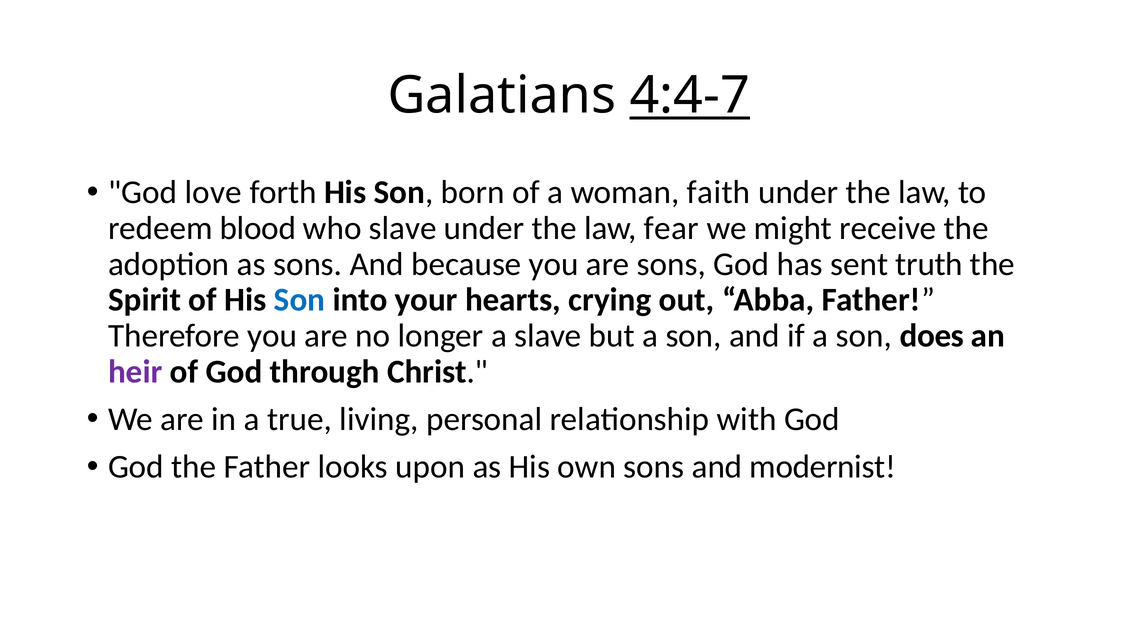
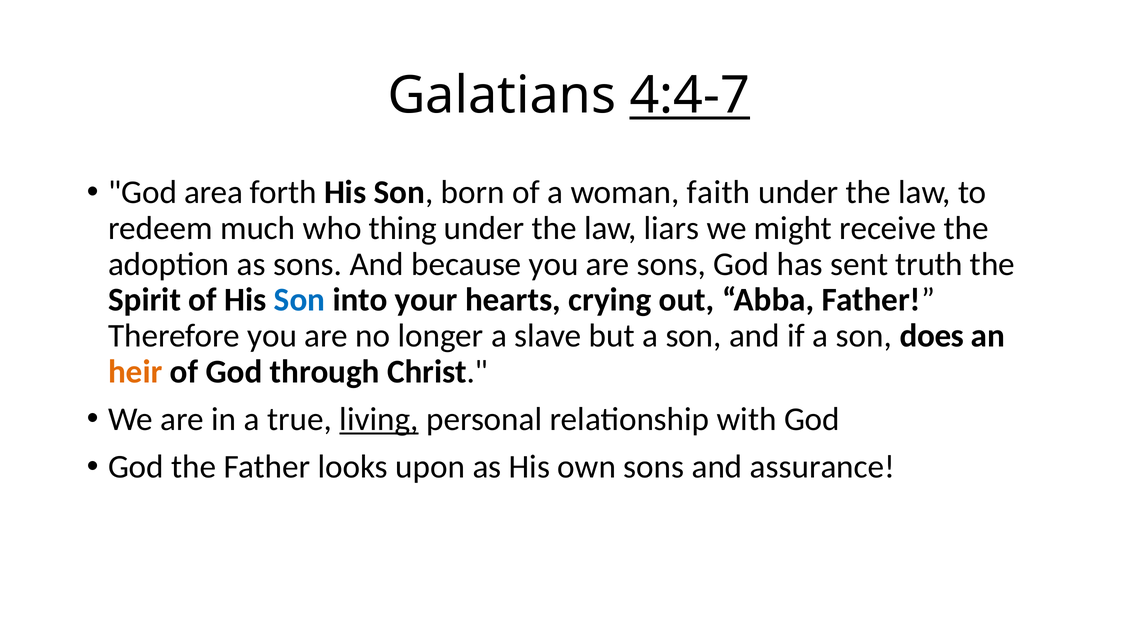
love: love -> area
blood: blood -> much
who slave: slave -> thing
fear: fear -> liars
heir colour: purple -> orange
living underline: none -> present
modernist: modernist -> assurance
